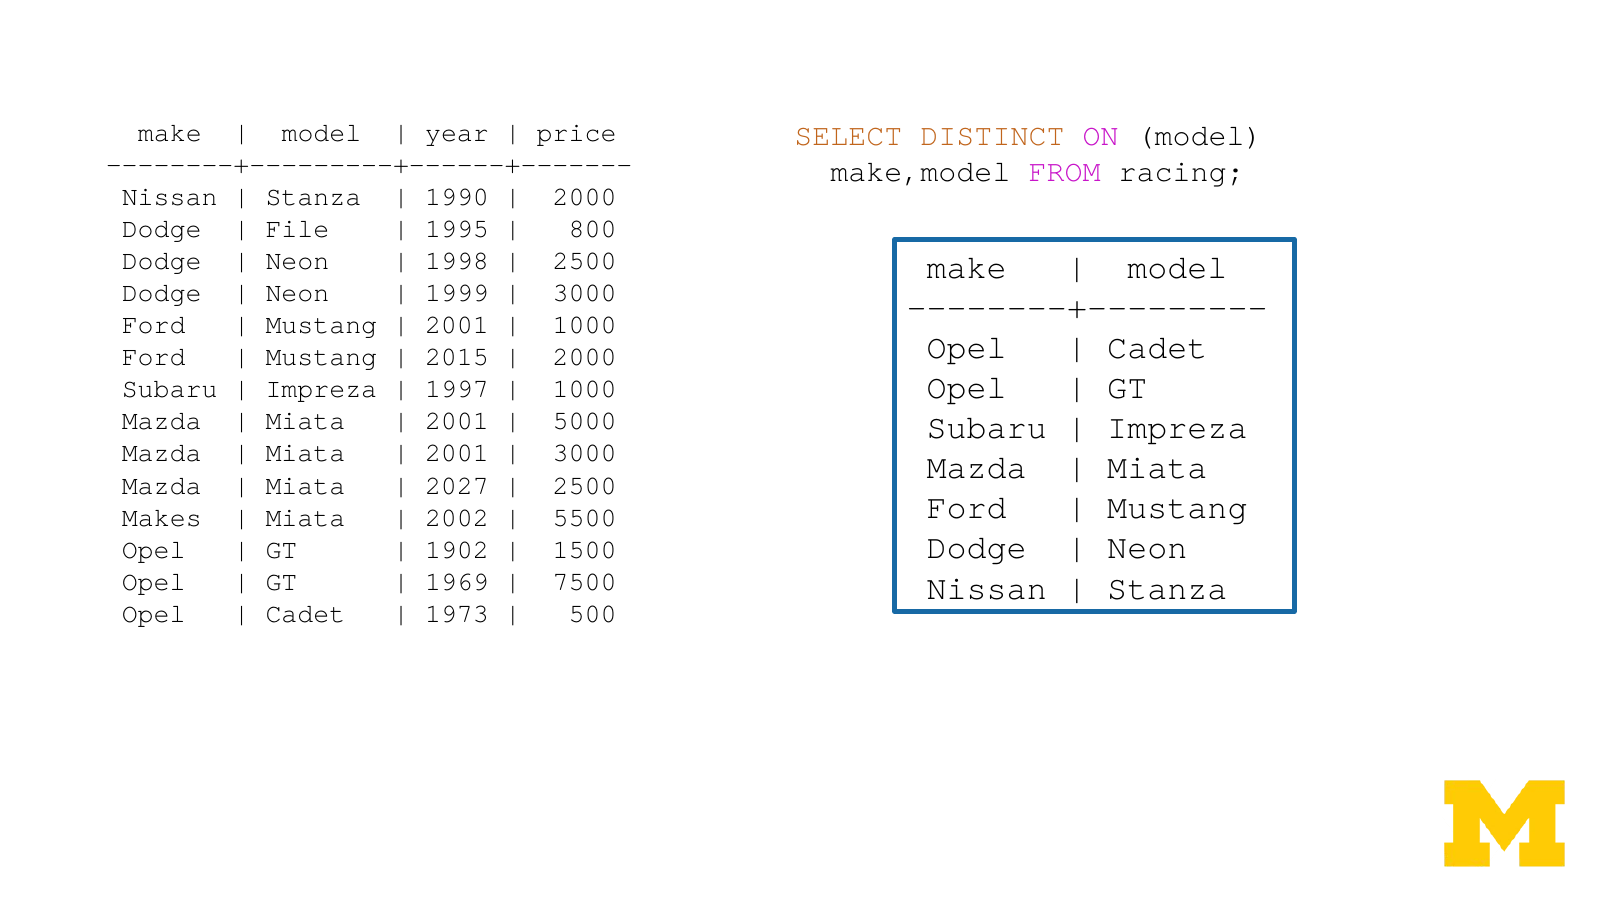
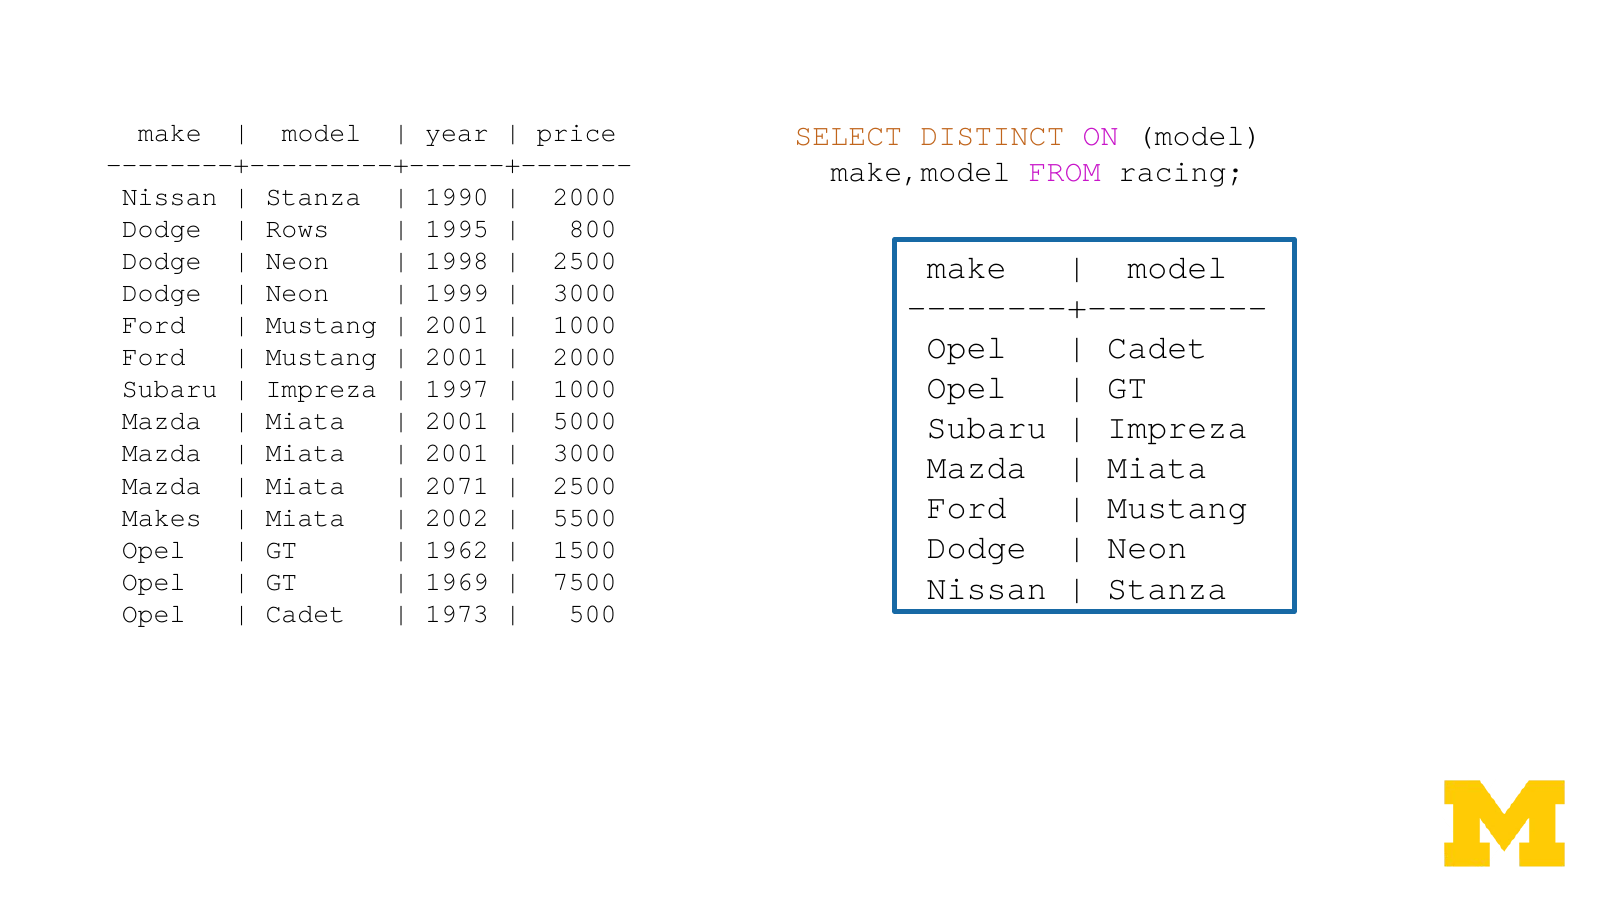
File: File -> Rows
2015 at (457, 357): 2015 -> 2001
2027: 2027 -> 2071
1902: 1902 -> 1962
